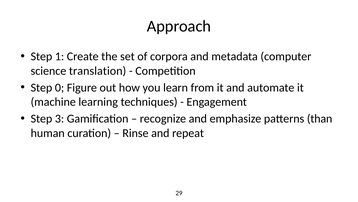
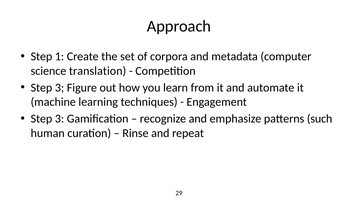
0 at (60, 87): 0 -> 3
than: than -> such
